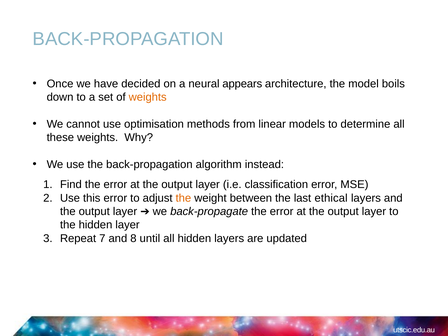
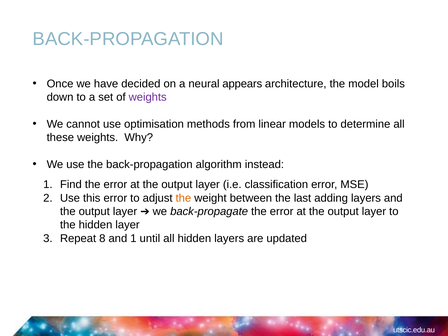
weights at (148, 97) colour: orange -> purple
ethical: ethical -> adding
7: 7 -> 8
and 8: 8 -> 1
